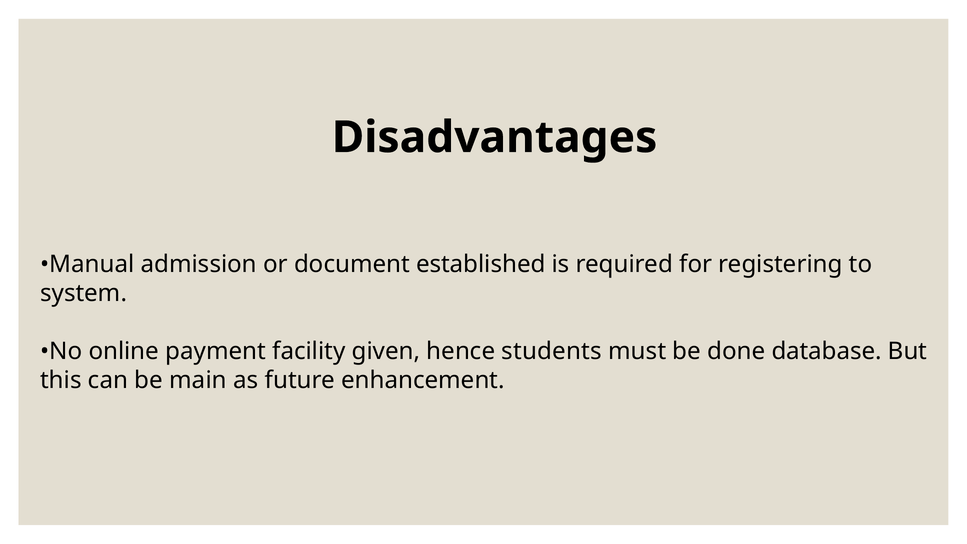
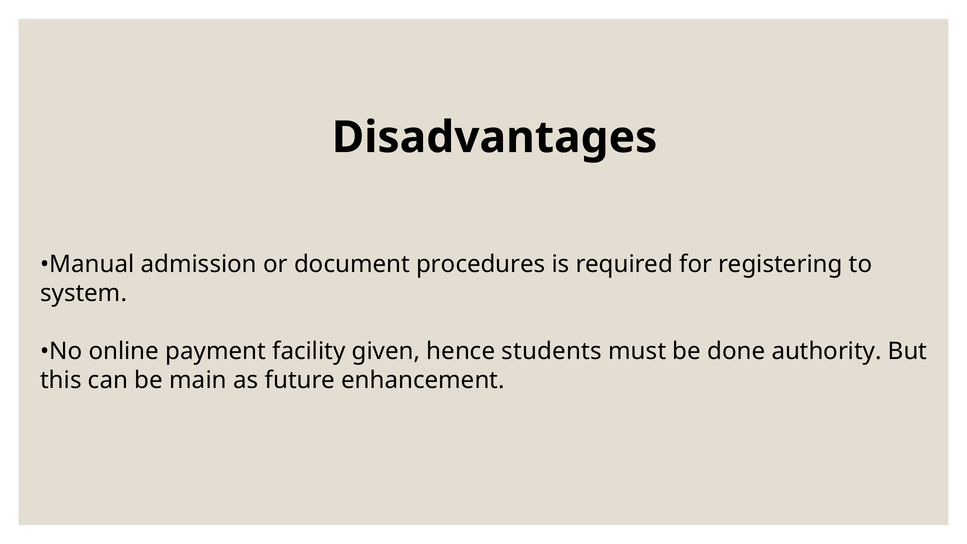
established: established -> procedures
database: database -> authority
